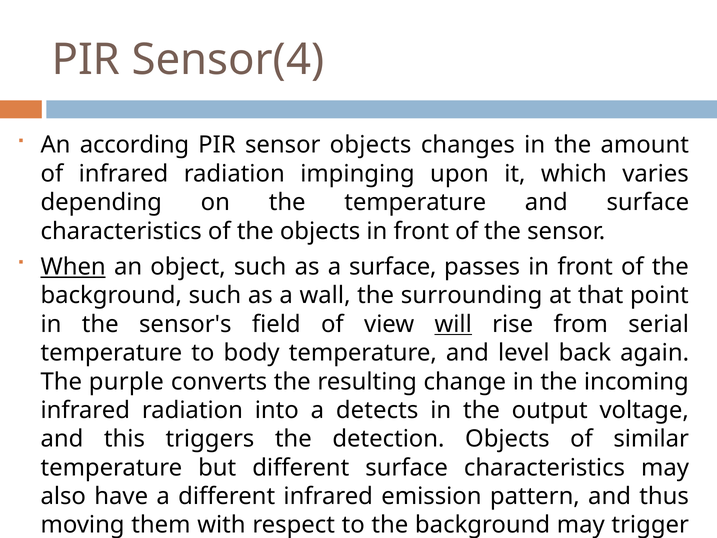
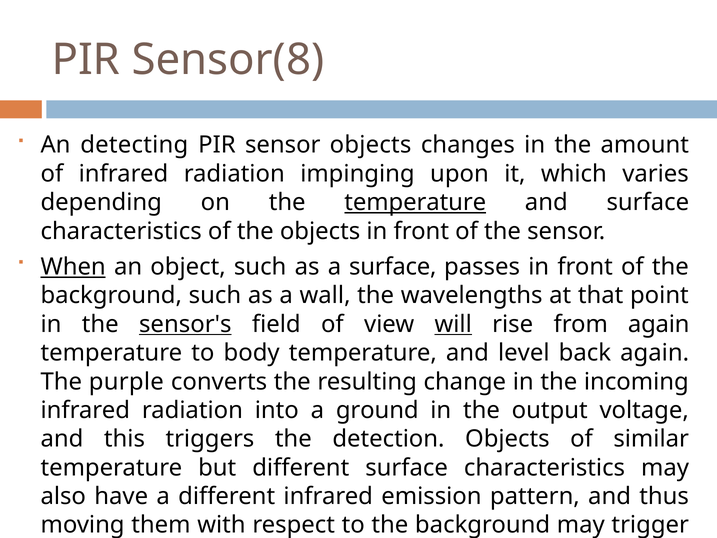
Sensor(4: Sensor(4 -> Sensor(8
according: according -> detecting
temperature at (415, 202) underline: none -> present
surrounding: surrounding -> wavelengths
sensor's underline: none -> present
from serial: serial -> again
detects: detects -> ground
